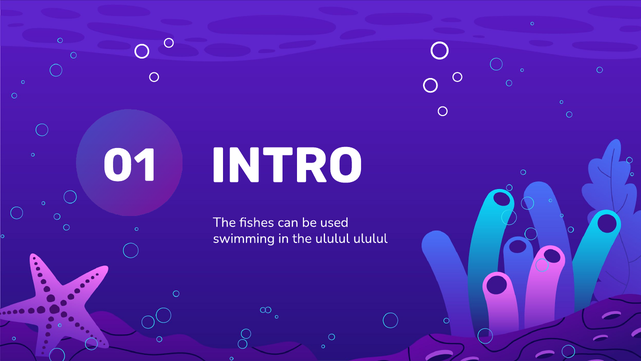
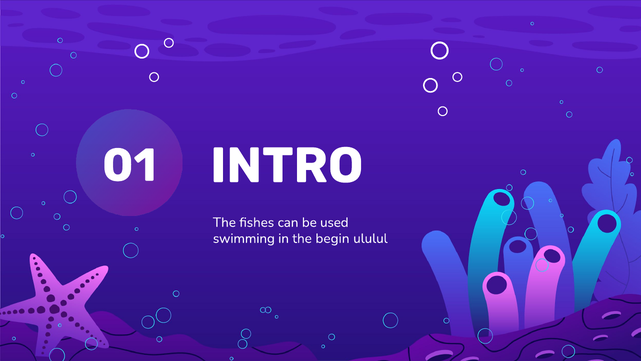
the ululul: ululul -> begin
